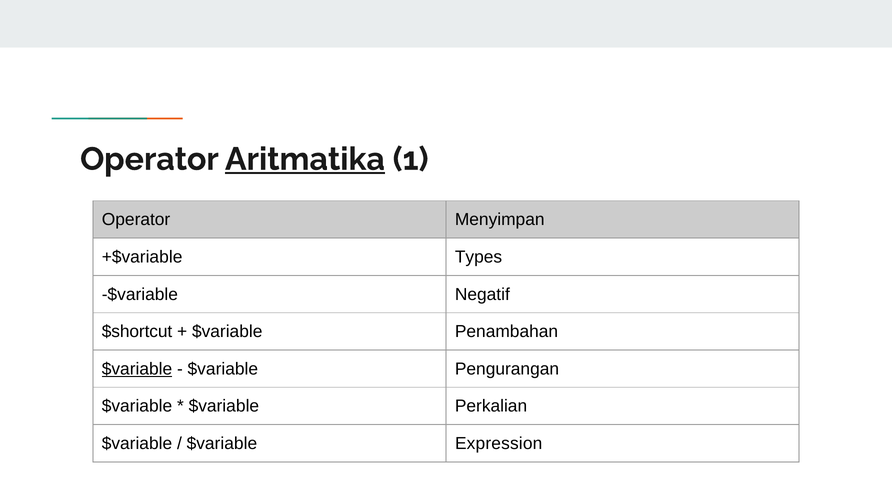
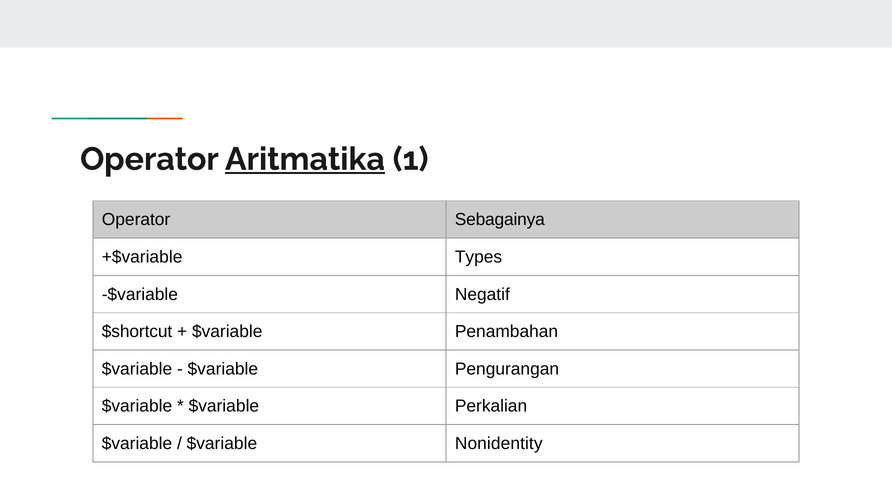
Menyimpan: Menyimpan -> Sebagainya
$variable at (137, 369) underline: present -> none
Expression: Expression -> Nonidentity
